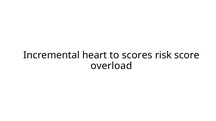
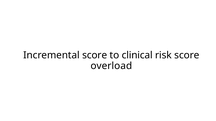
Incremental heart: heart -> score
scores: scores -> clinical
